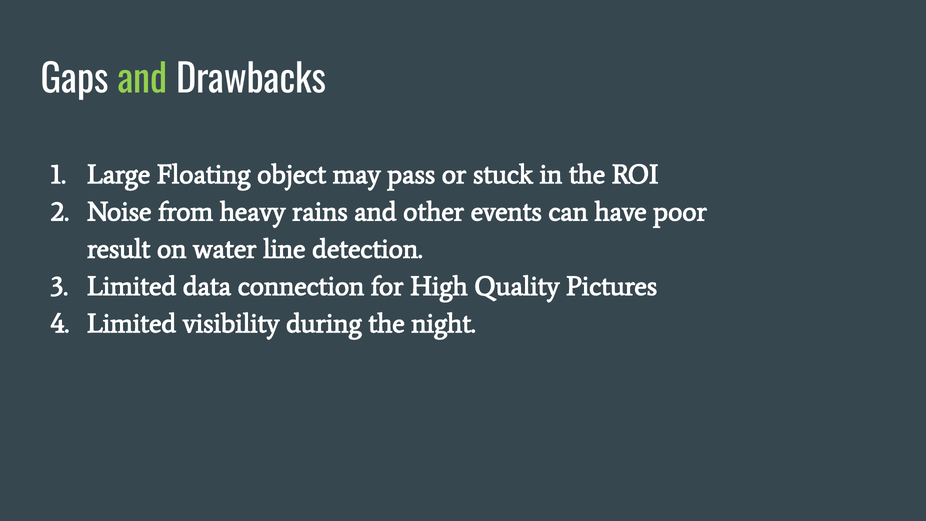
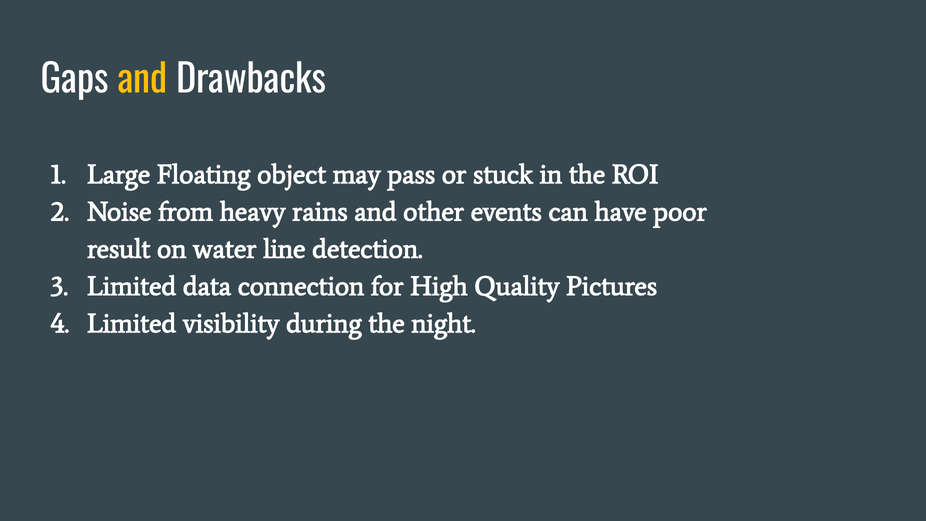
and at (142, 80) colour: light green -> yellow
